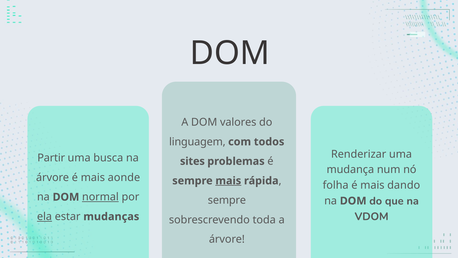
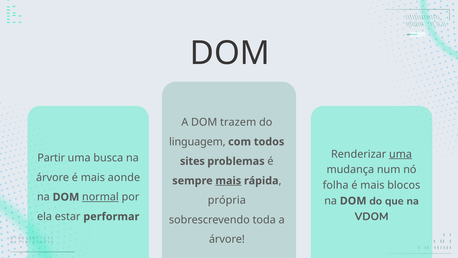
valores: valores -> trazem
uma at (401, 154) underline: none -> present
dando: dando -> blocos
sempre at (227, 200): sempre -> própria
ela underline: present -> none
mudanças: mudanças -> performar
